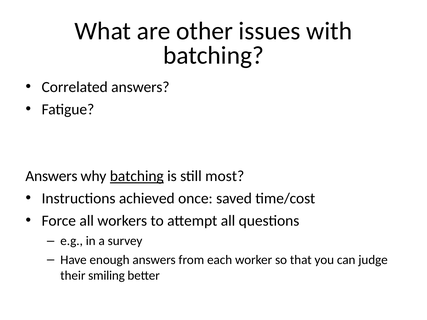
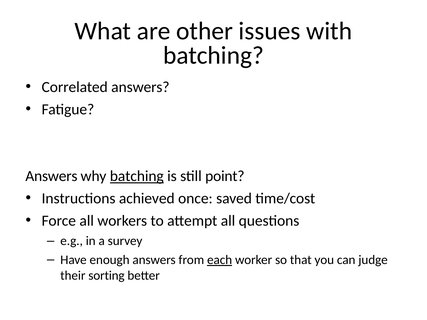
most: most -> point
each underline: none -> present
smiling: smiling -> sorting
